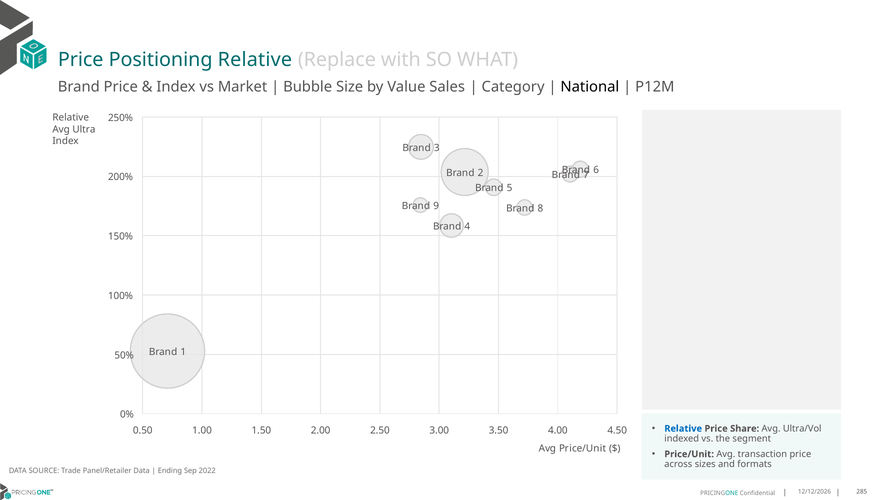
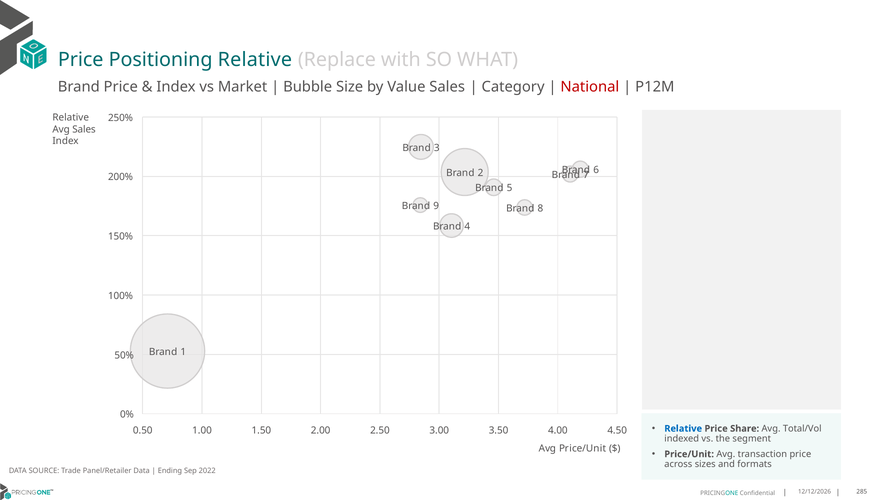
National colour: black -> red
Avg Ultra: Ultra -> Sales
Ultra/Vol: Ultra/Vol -> Total/Vol
